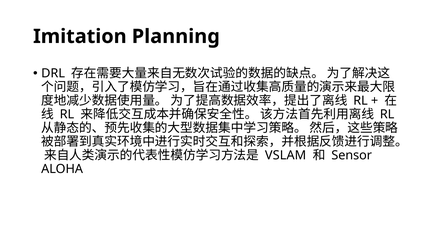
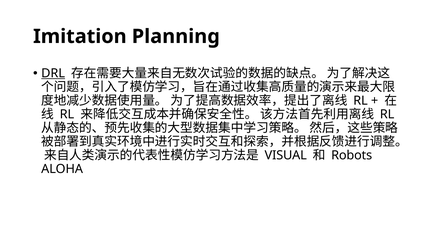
DRL underline: none -> present
VSLAM: VSLAM -> VISUAL
Sensor: Sensor -> Robots
